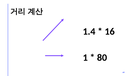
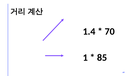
16: 16 -> 70
80: 80 -> 85
